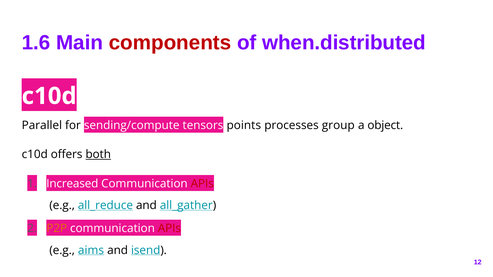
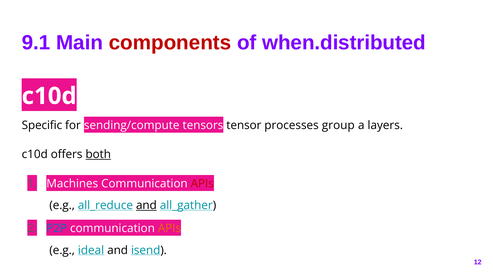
1.6: 1.6 -> 9.1
Parallel: Parallel -> Specific
points: points -> tensor
object: object -> layers
Increased: Increased -> Machines
and at (146, 206) underline: none -> present
P2P colour: orange -> blue
APIs at (169, 229) colour: red -> orange
aims: aims -> ideal
